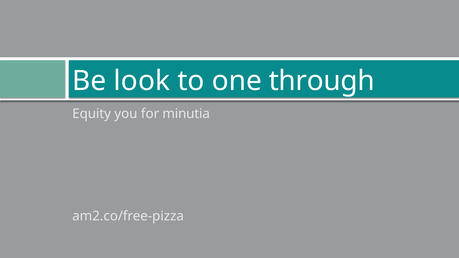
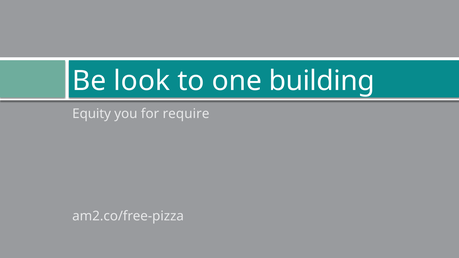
through: through -> building
minutia: minutia -> require
